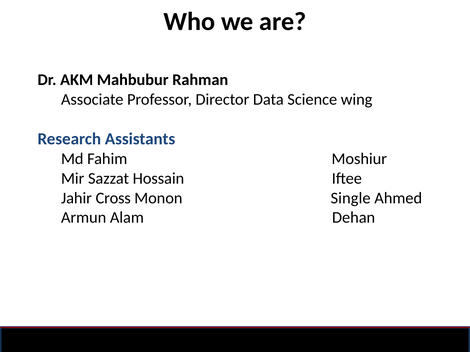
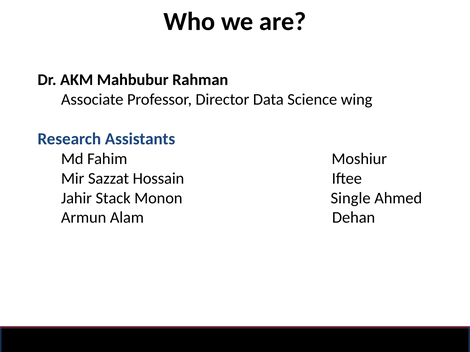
Cross: Cross -> Stack
